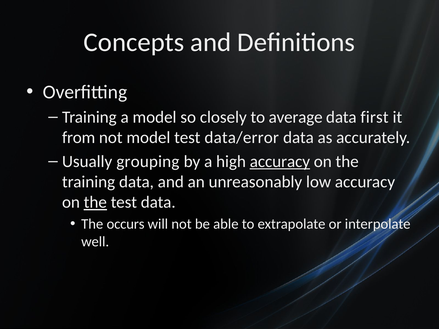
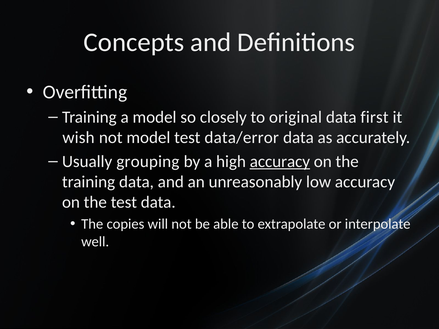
average: average -> original
from: from -> wish
the at (95, 202) underline: present -> none
occurs: occurs -> copies
